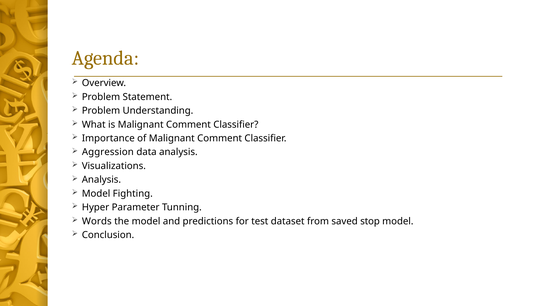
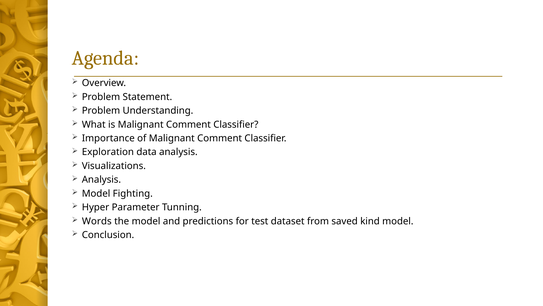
Aggression: Aggression -> Exploration
stop: stop -> kind
